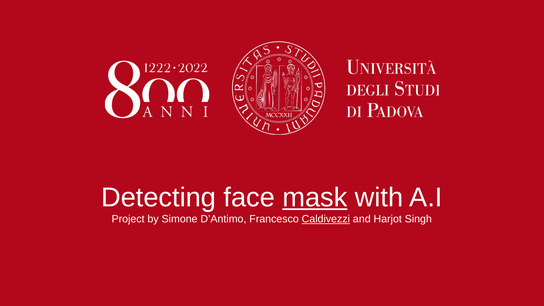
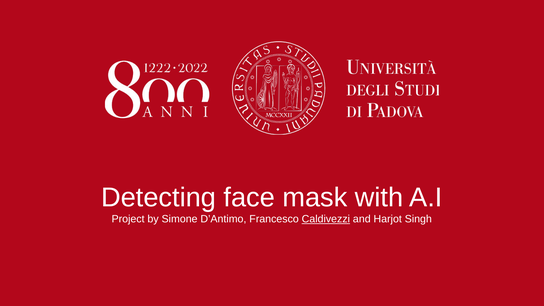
mask underline: present -> none
